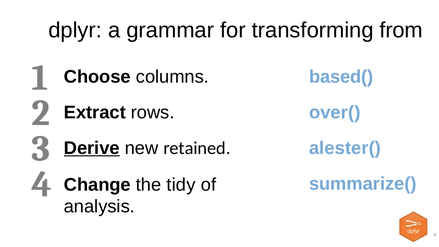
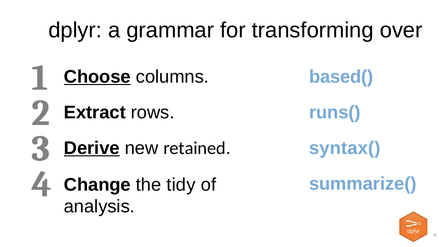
from: from -> over
Choose underline: none -> present
over(: over( -> runs(
alester(: alester( -> syntax(
